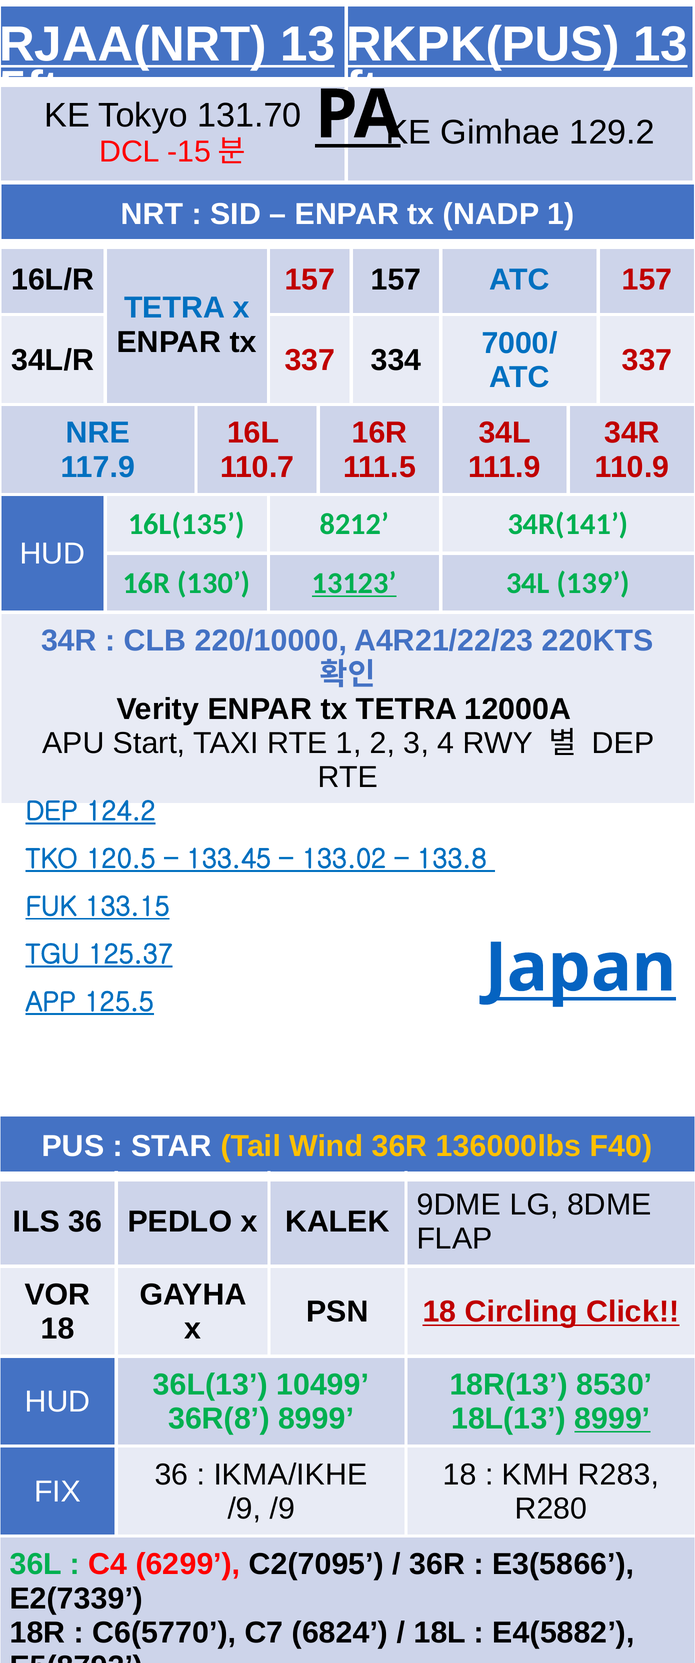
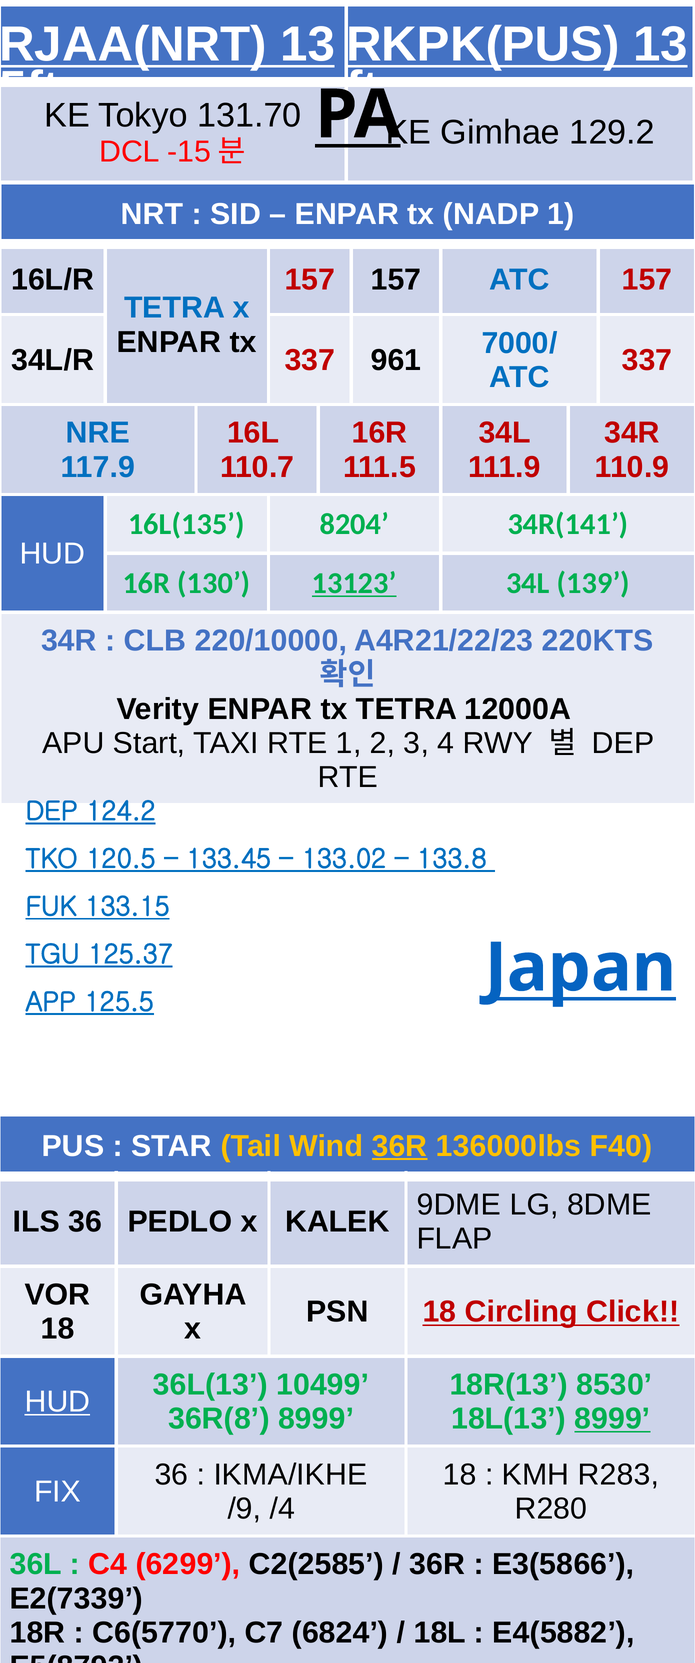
334: 334 -> 961
8212: 8212 -> 8204
36R at (400, 1146) underline: none -> present
HUD at (57, 1402) underline: none -> present
/9 /9: /9 -> /4
C2(7095: C2(7095 -> C2(2585
